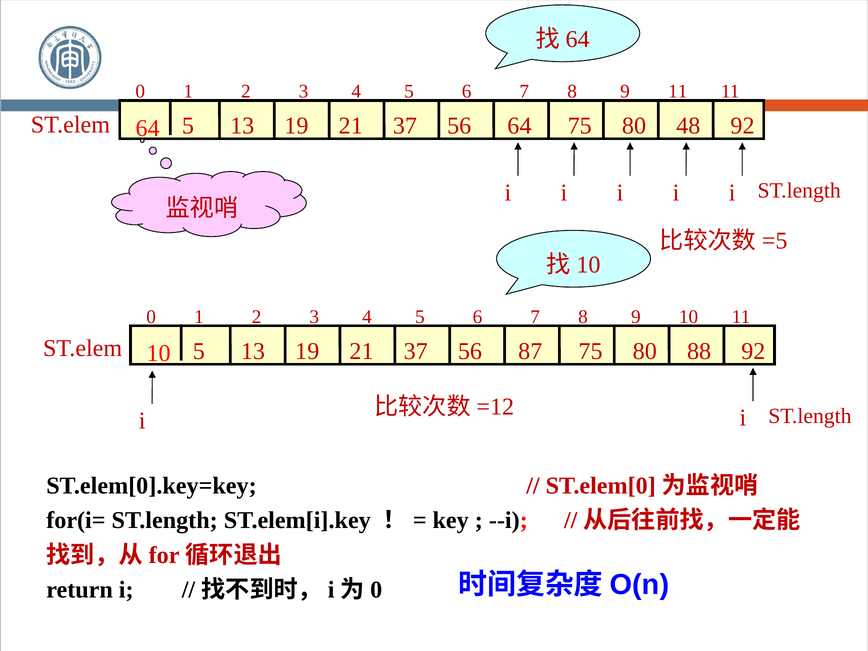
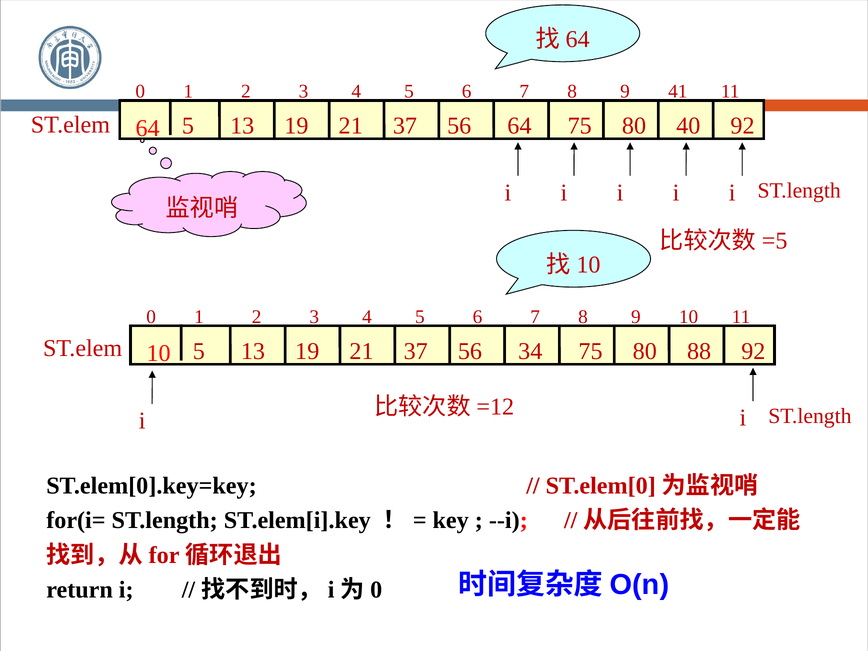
9 11: 11 -> 41
48: 48 -> 40
87: 87 -> 34
